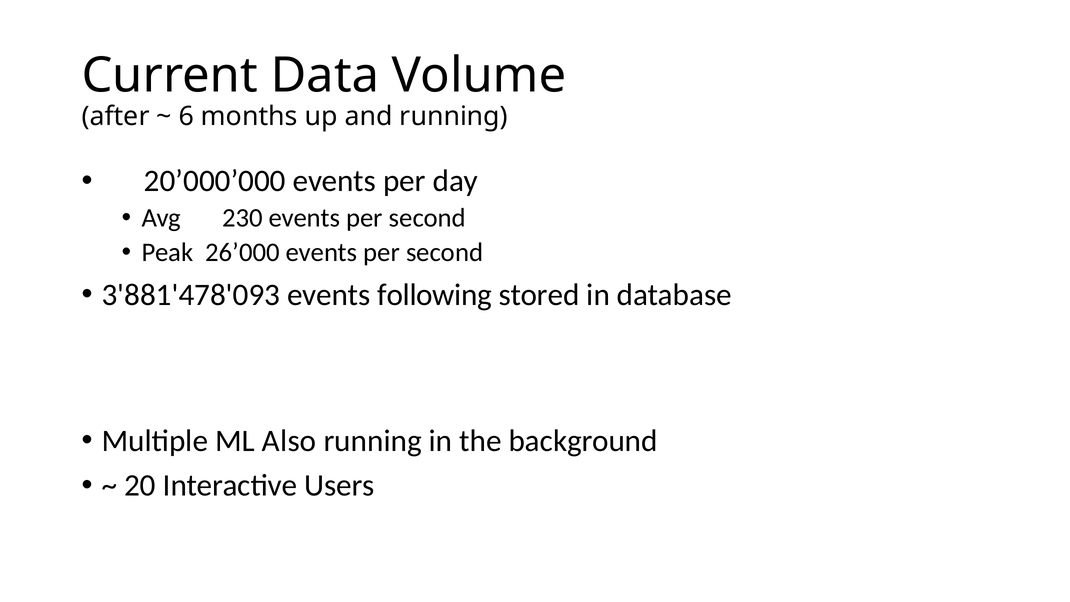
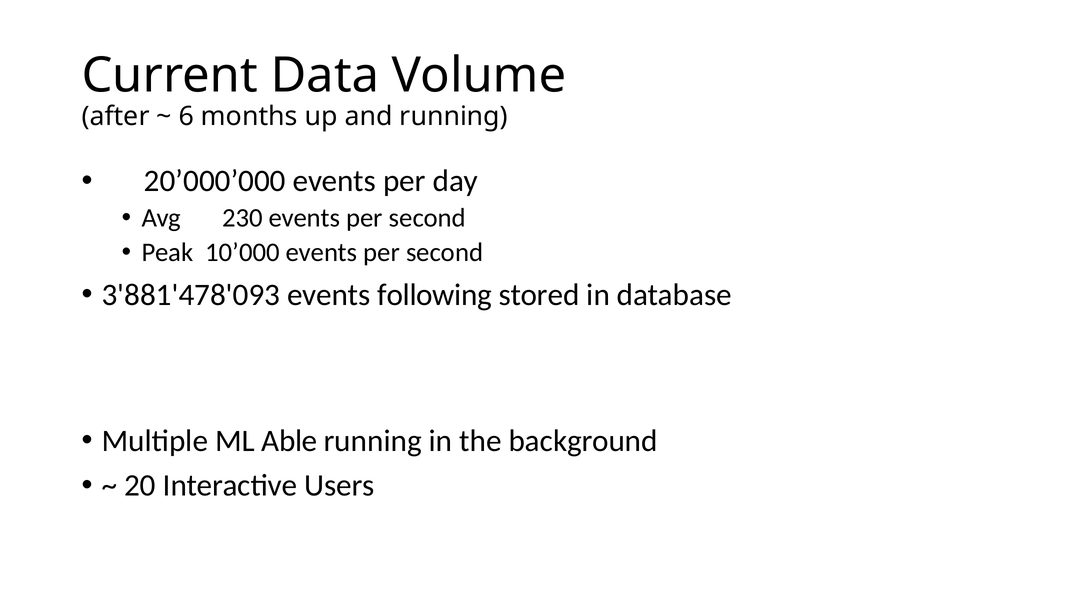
26’000: 26’000 -> 10’000
Also: Also -> Able
